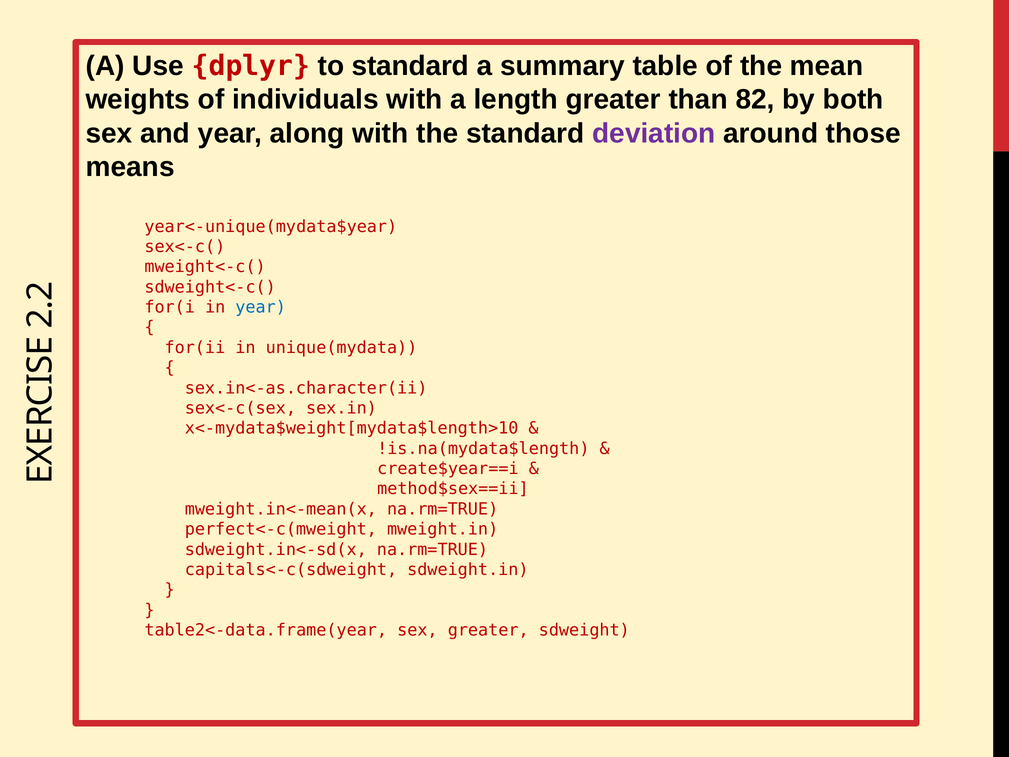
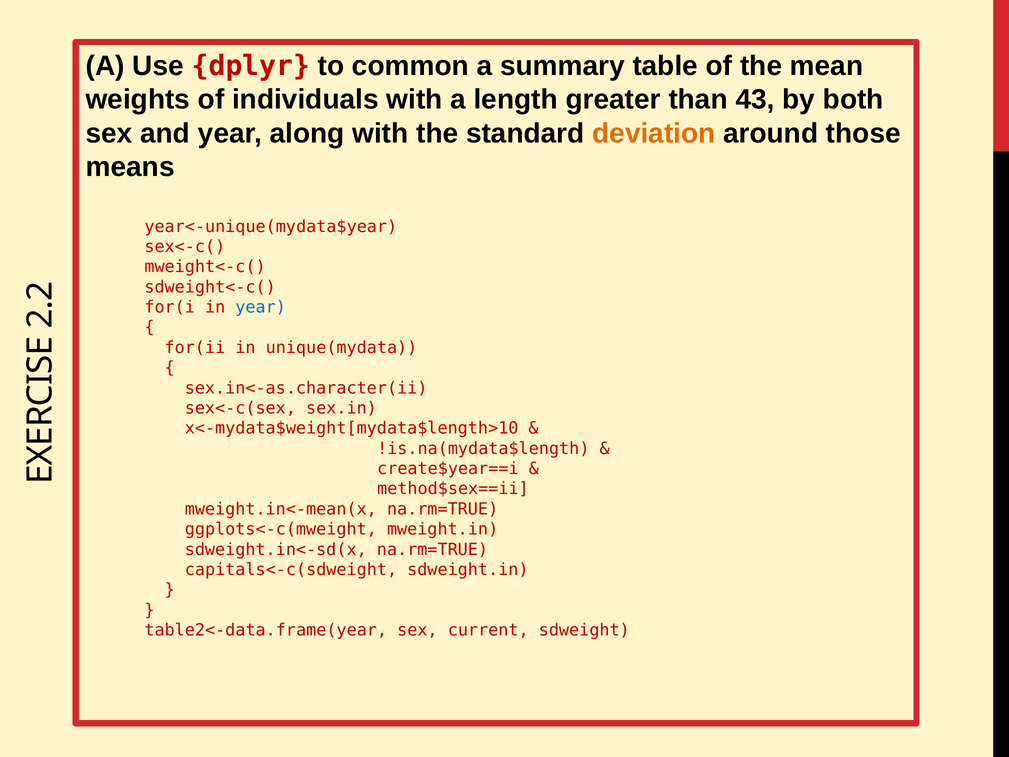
to standard: standard -> common
82: 82 -> 43
deviation colour: purple -> orange
perfect<-c(mweight: perfect<-c(mweight -> ggplots<-c(mweight
sex greater: greater -> current
